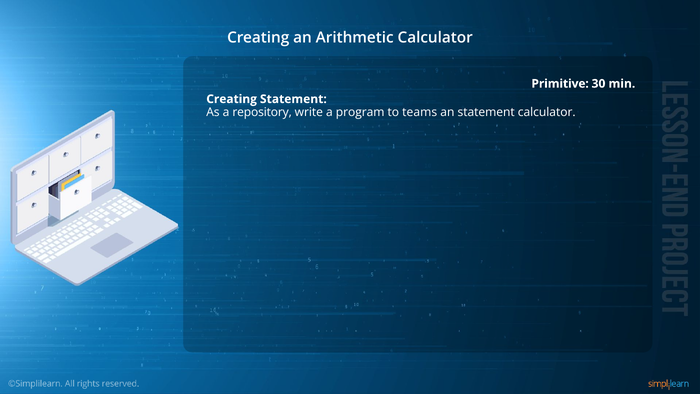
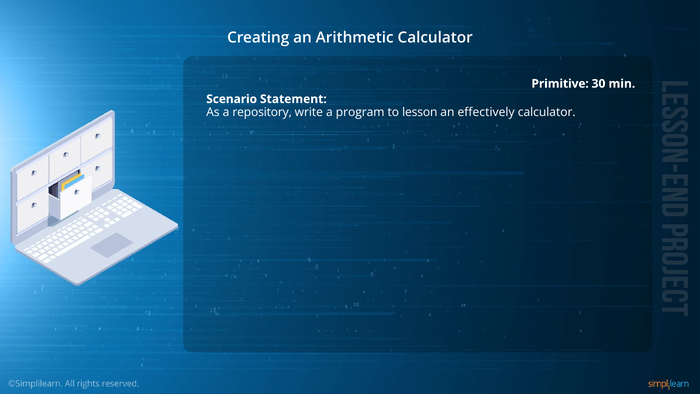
Creating at (232, 99): Creating -> Scenario
teams: teams -> lesson
an statement: statement -> effectively
